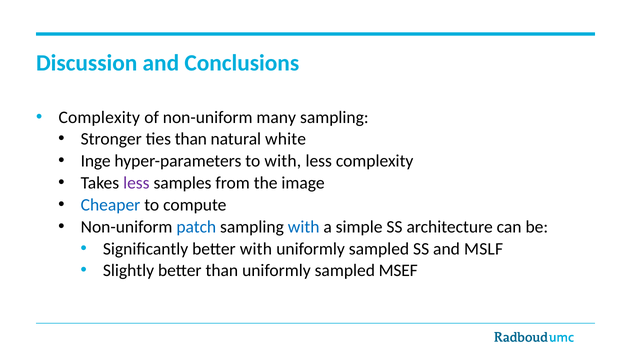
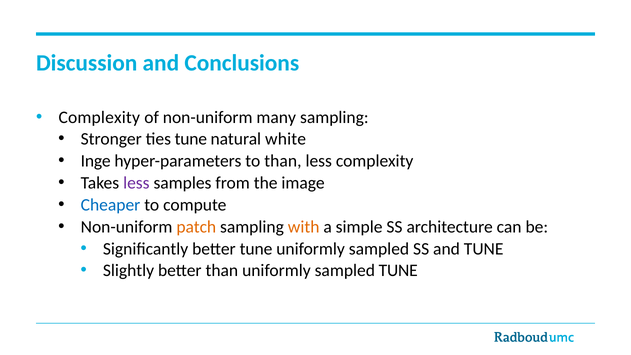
ties than: than -> tune
to with: with -> than
patch colour: blue -> orange
with at (304, 227) colour: blue -> orange
better with: with -> tune
and MSLF: MSLF -> TUNE
sampled MSEF: MSEF -> TUNE
